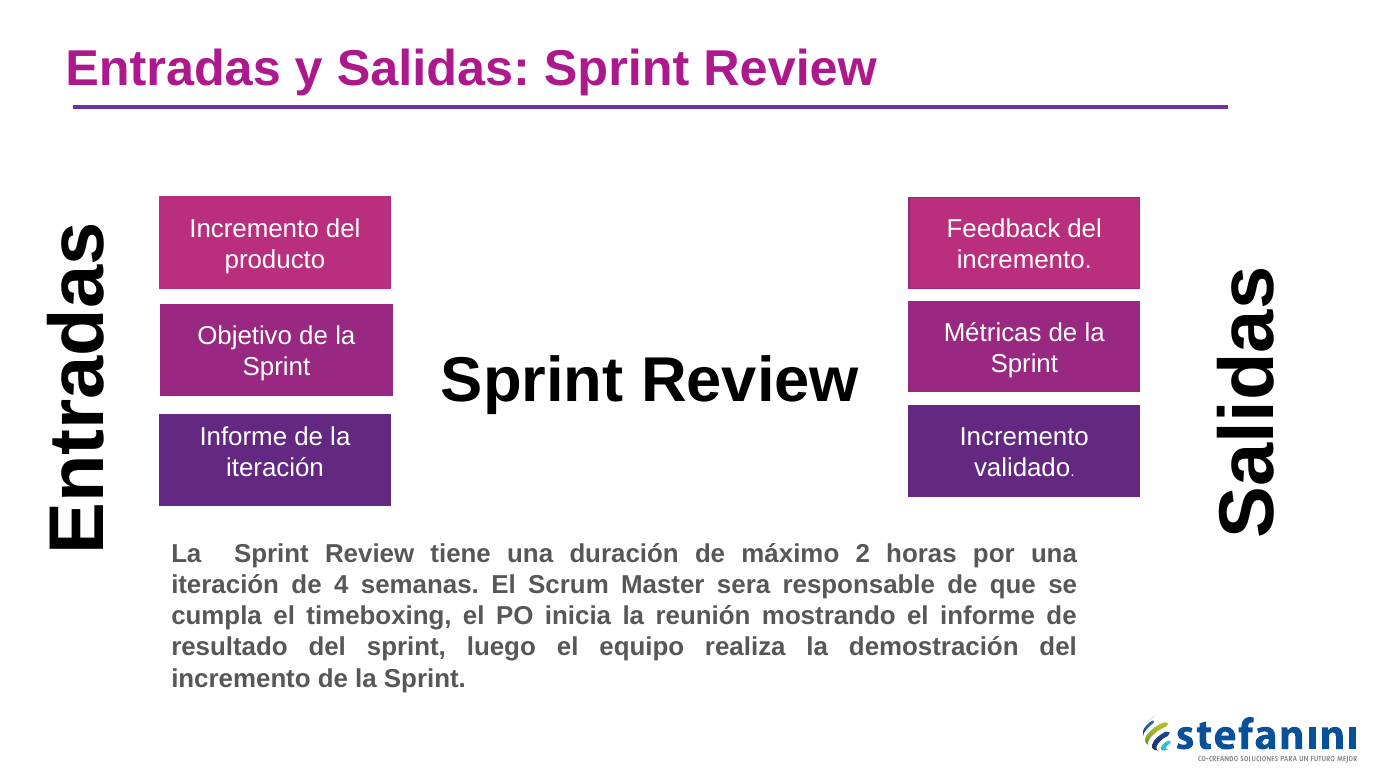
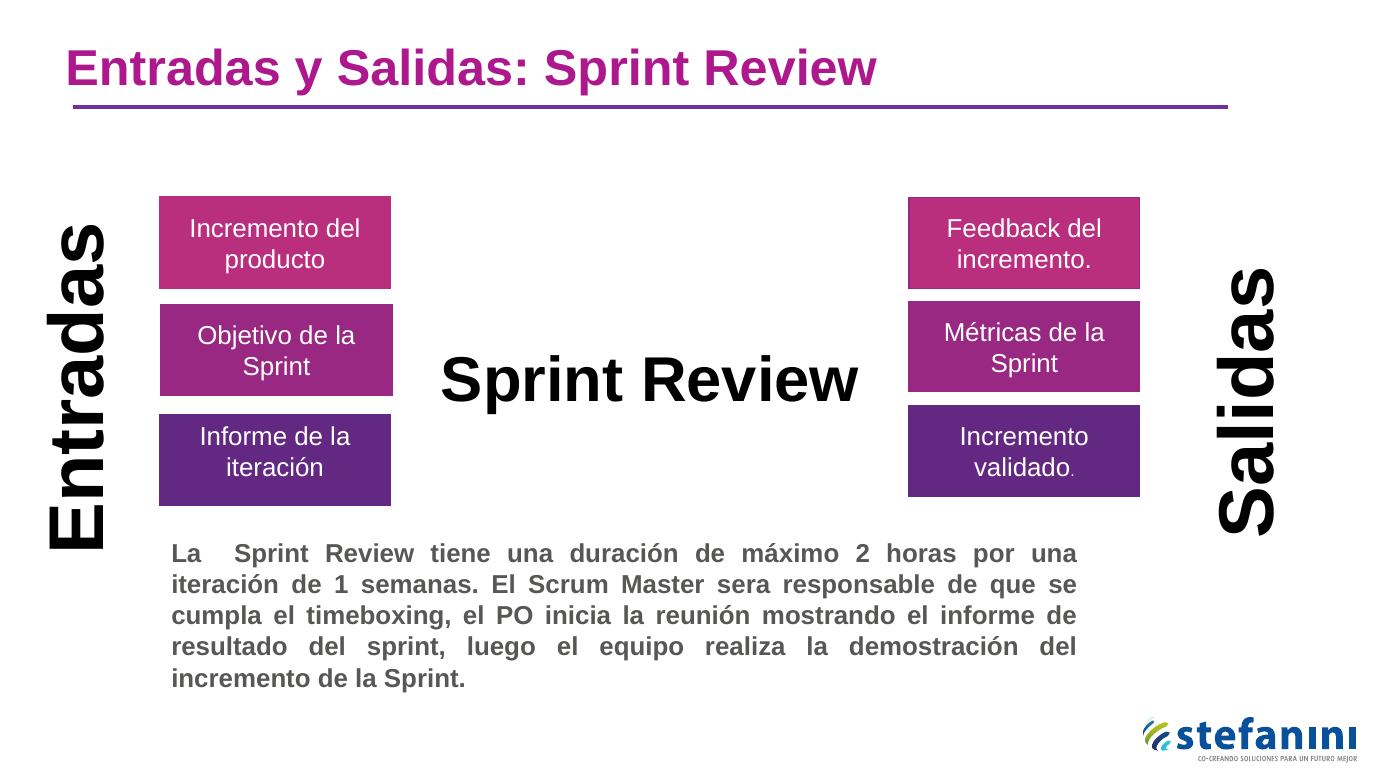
4: 4 -> 1
